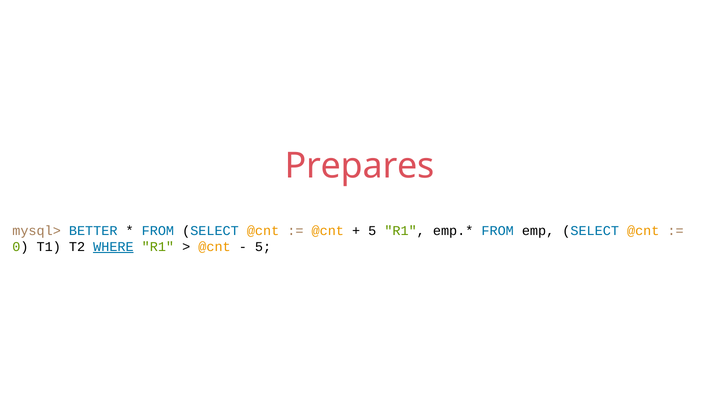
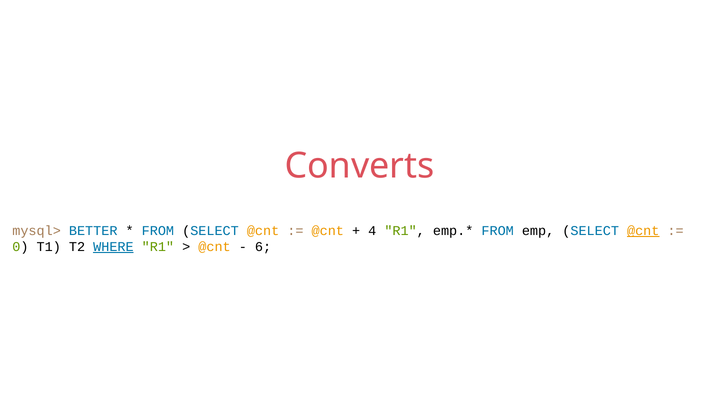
Prepares: Prepares -> Converts
5 at (372, 231): 5 -> 4
@cnt at (643, 231) underline: none -> present
5 at (263, 247): 5 -> 6
